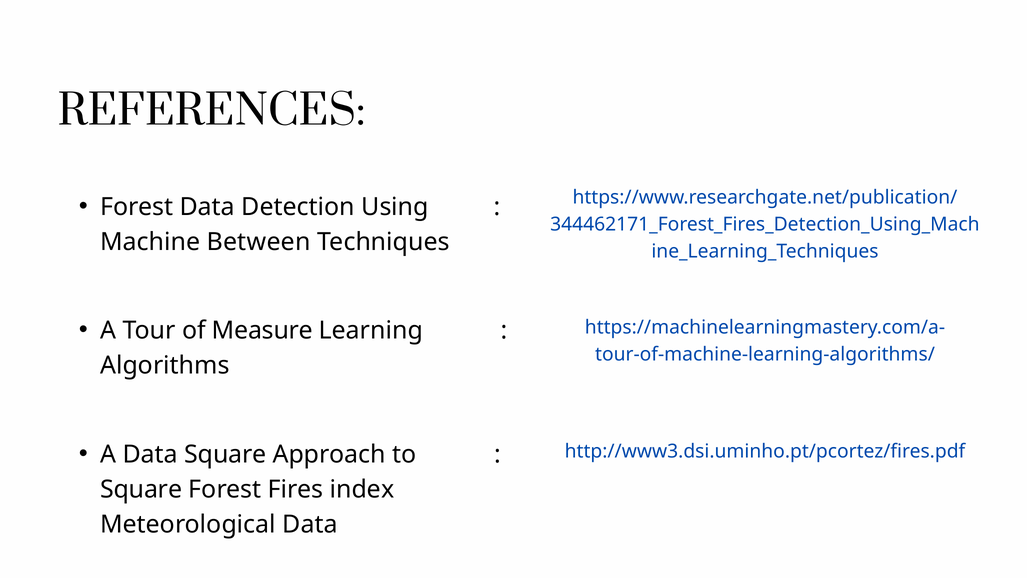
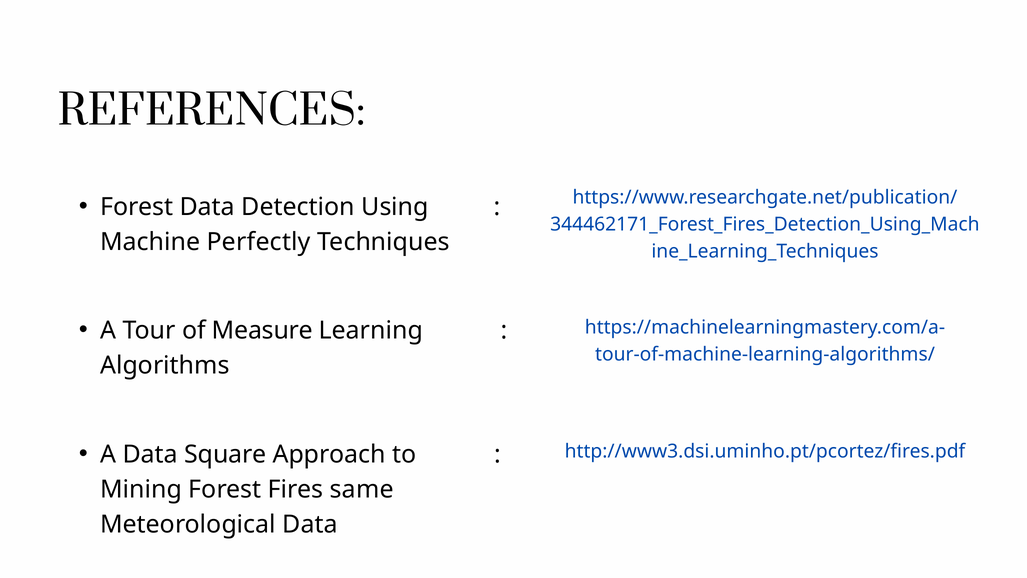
Between: Between -> Perfectly
Square at (141, 489): Square -> Mining
index: index -> same
